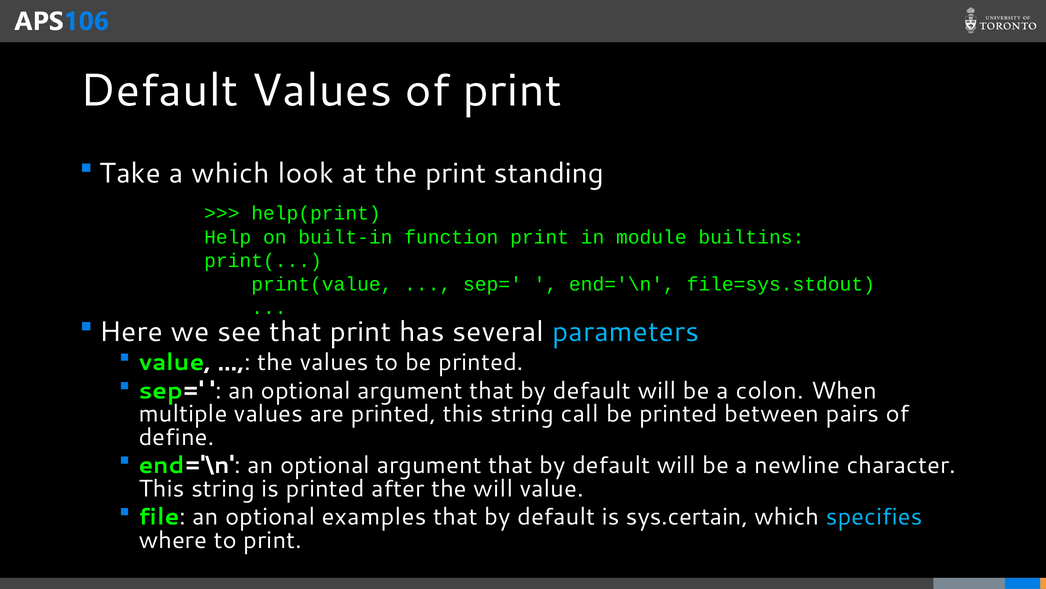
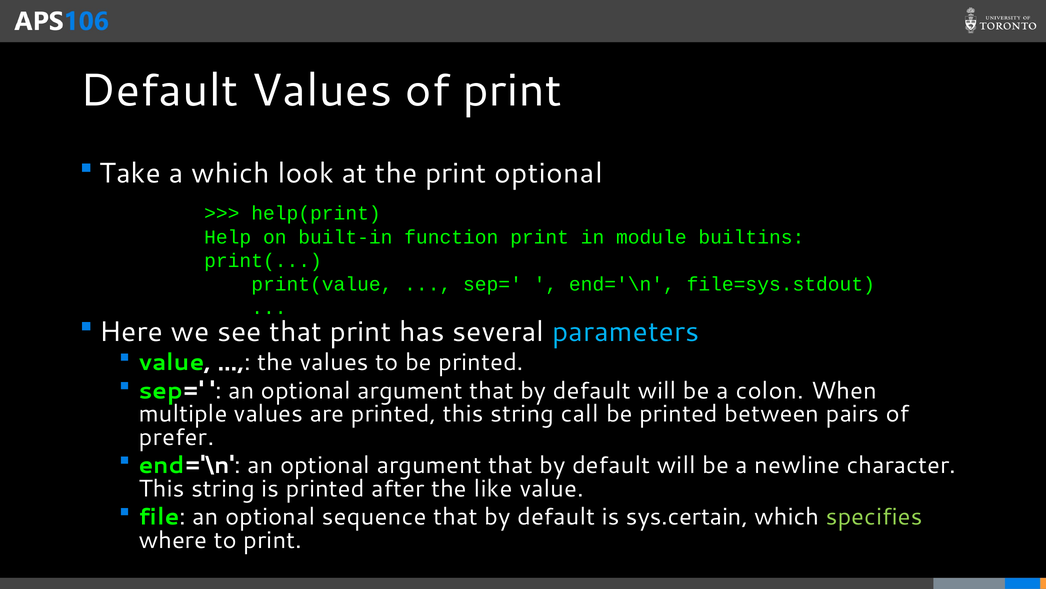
print standing: standing -> optional
define: define -> prefer
the will: will -> like
examples: examples -> sequence
specifies colour: light blue -> light green
